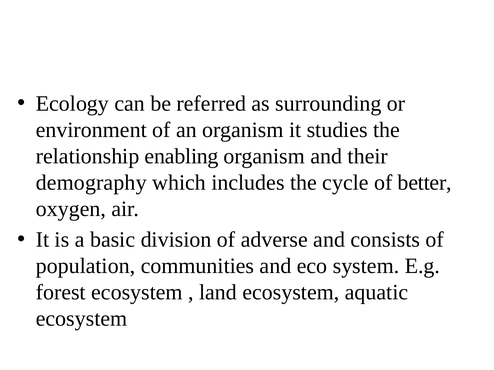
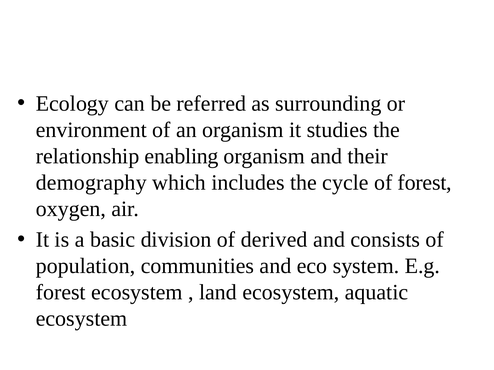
of better: better -> forest
adverse: adverse -> derived
